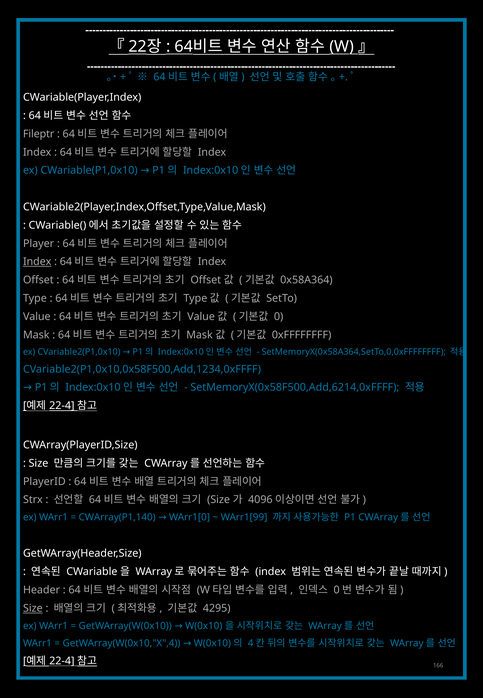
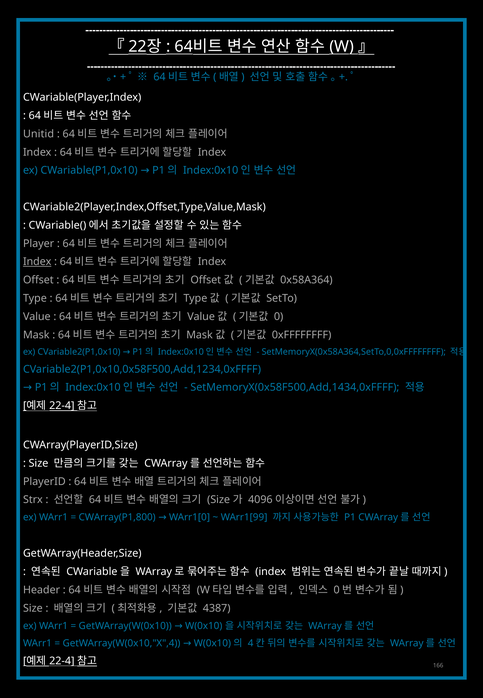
Fileptr: Fileptr -> Unitid
SetMemoryX(0x58F500,Add,6214,0xFFFF: SetMemoryX(0x58F500,Add,6214,0xFFFF -> SetMemoryX(0x58F500,Add,1434,0xFFFF
CWArray(P1,140: CWArray(P1,140 -> CWArray(P1,800
Size at (33, 608) underline: present -> none
4295: 4295 -> 4387
